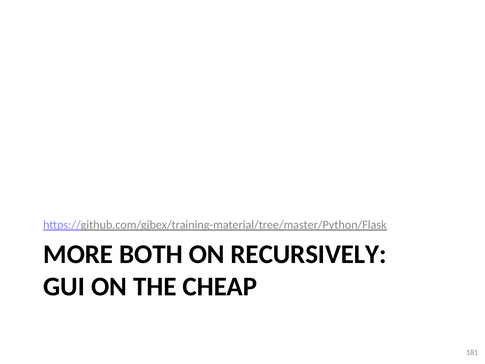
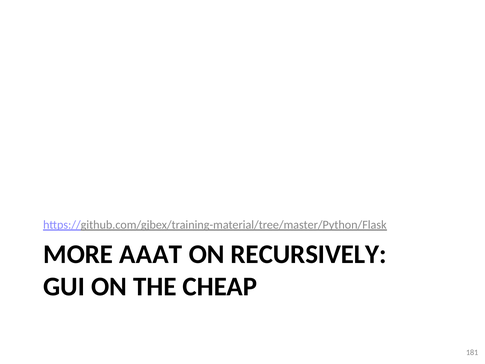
BOTH: BOTH -> AAAT
